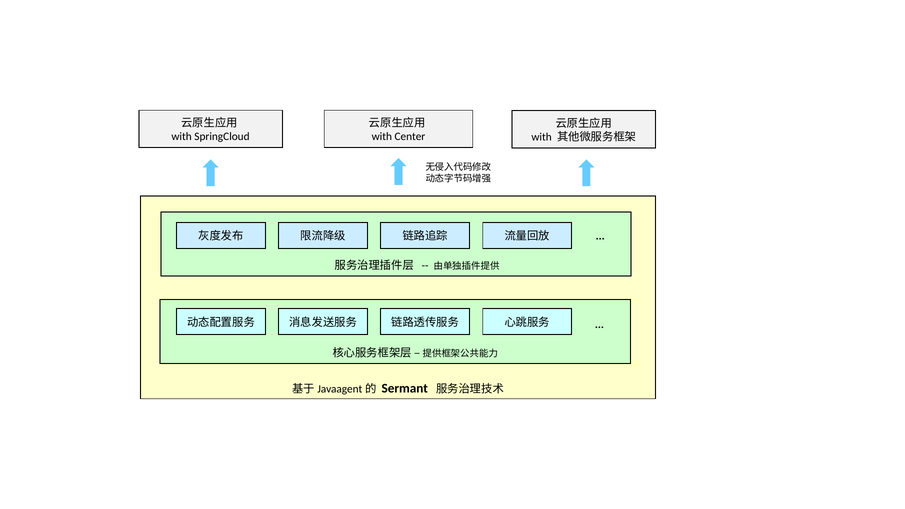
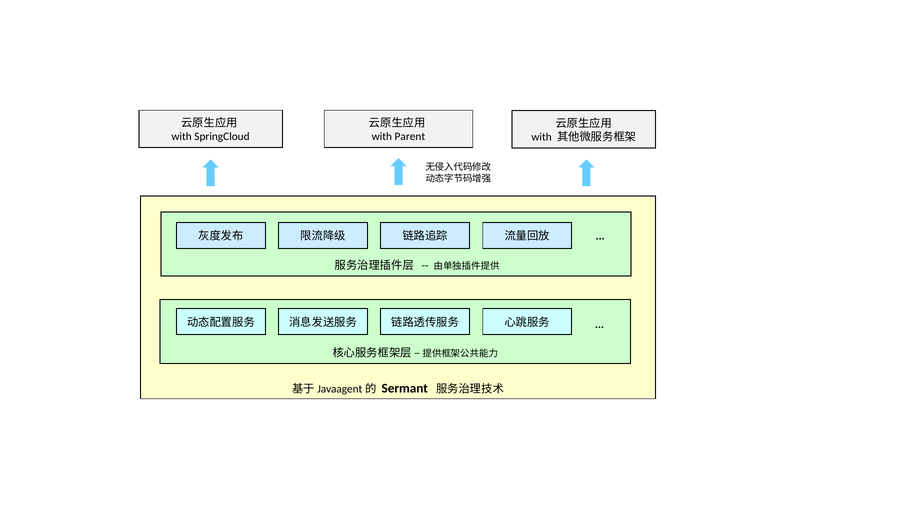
Center: Center -> Parent
